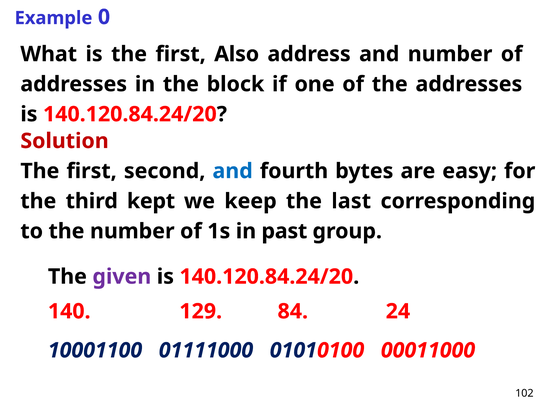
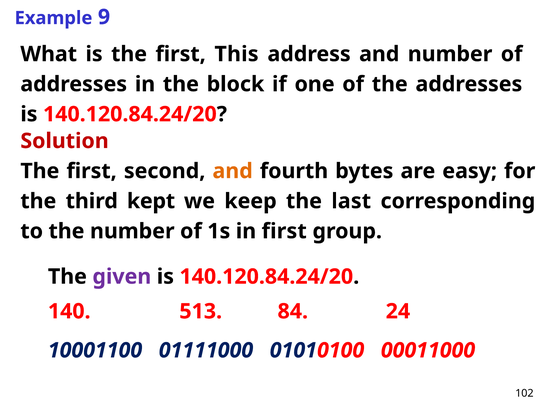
0: 0 -> 9
Also: Also -> This
and at (233, 171) colour: blue -> orange
in past: past -> first
129: 129 -> 513
